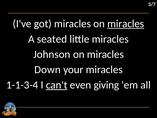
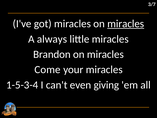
seated: seated -> always
Johnson: Johnson -> Brandon
Down: Down -> Come
1-1-3-4: 1-1-3-4 -> 1-5-3-4
can't underline: present -> none
